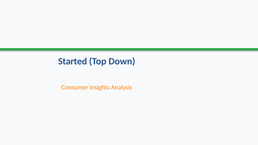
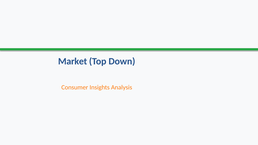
Started: Started -> Market
